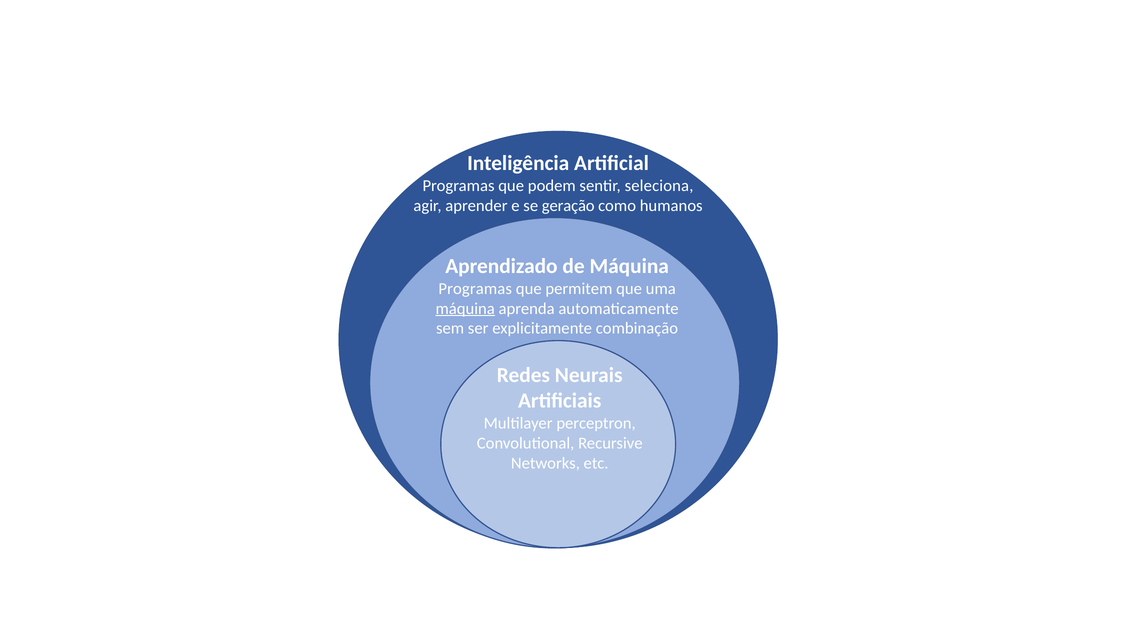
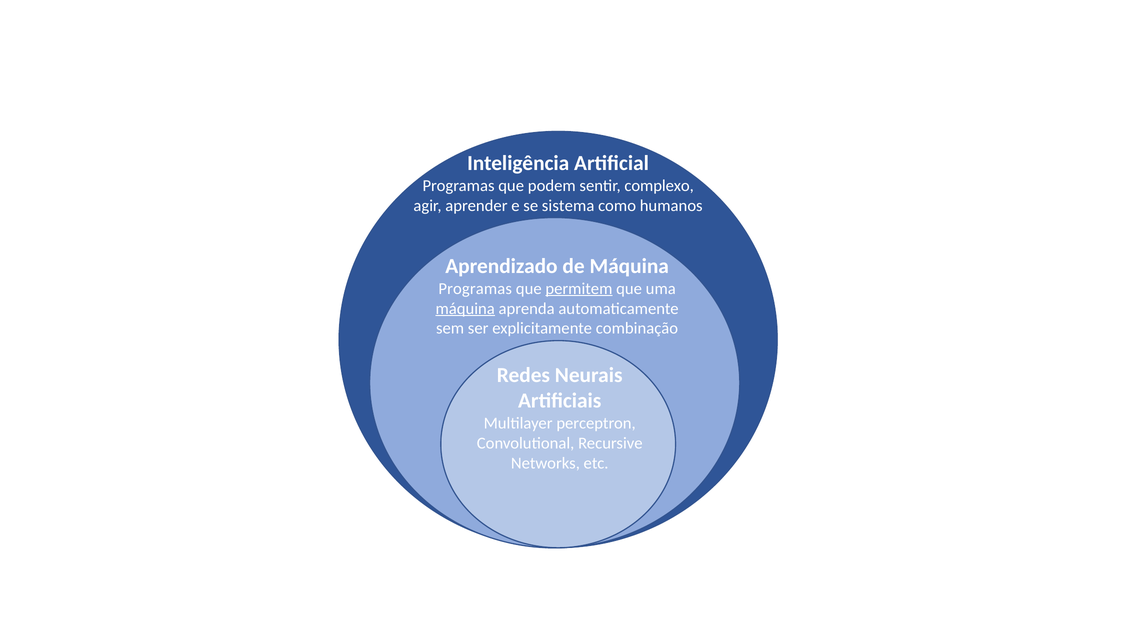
seleciona: seleciona -> complexo
geração: geração -> sistema
permitem underline: none -> present
